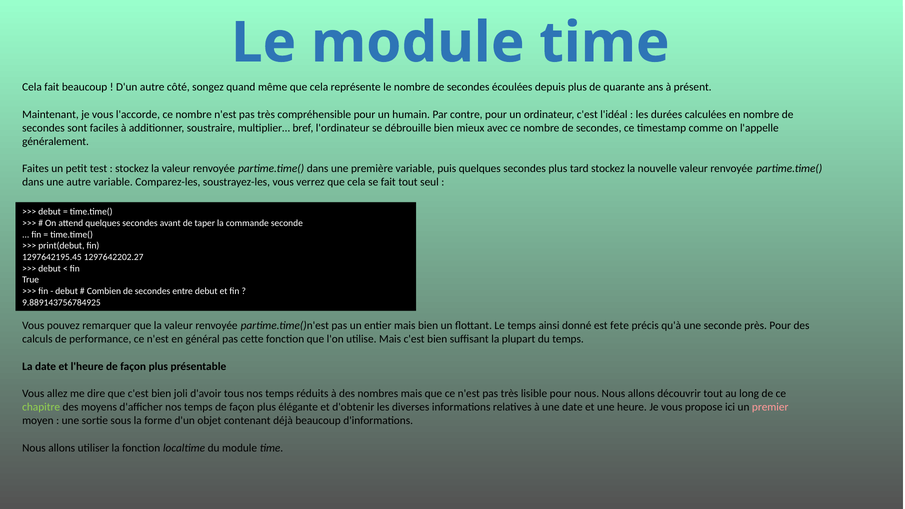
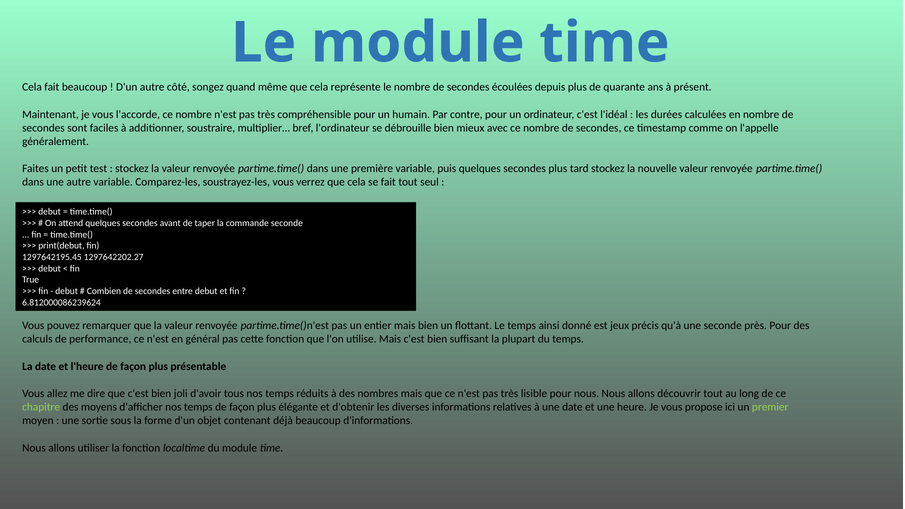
9.889143756784925: 9.889143756784925 -> 6.812000086239624
fete: fete -> jeux
premier colour: pink -> light green
